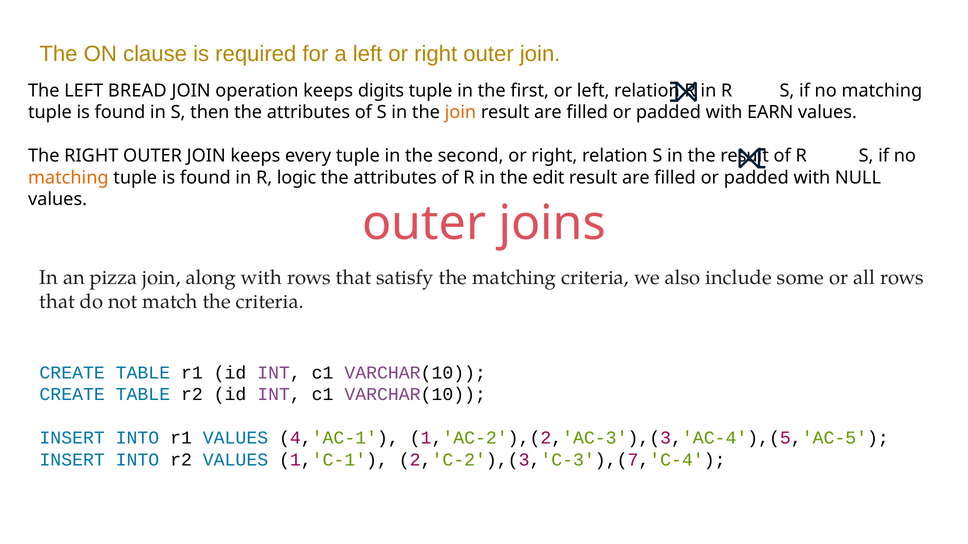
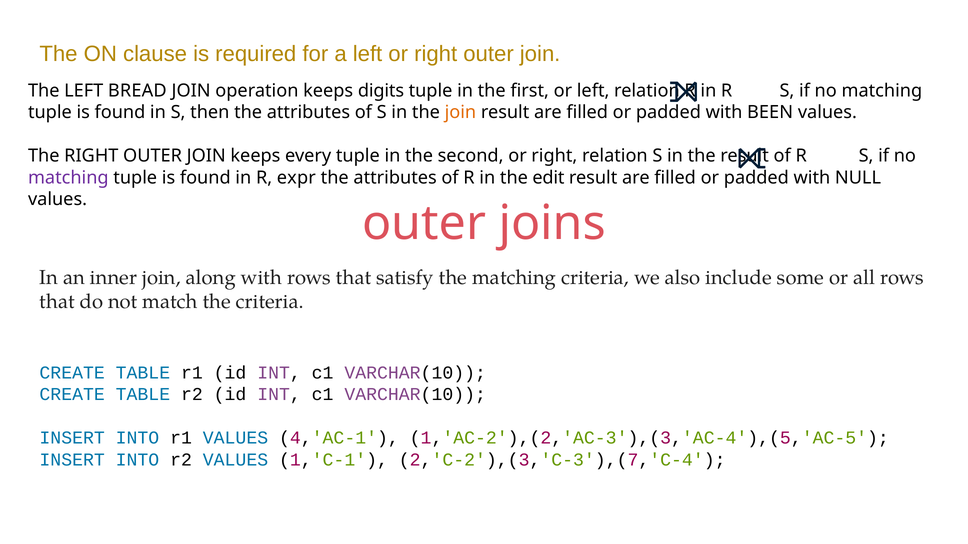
EARN: EARN -> BEEN
matching at (68, 178) colour: orange -> purple
logic: logic -> expr
pizza: pizza -> inner
